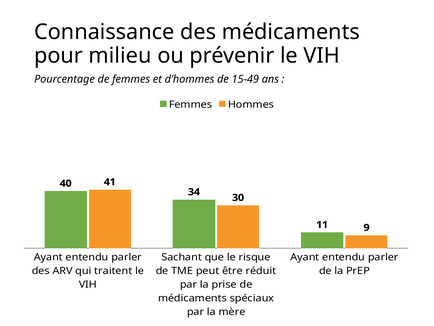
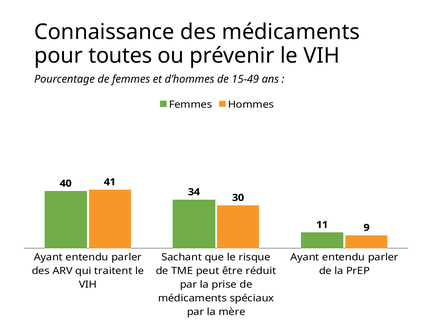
milieu: milieu -> toutes
